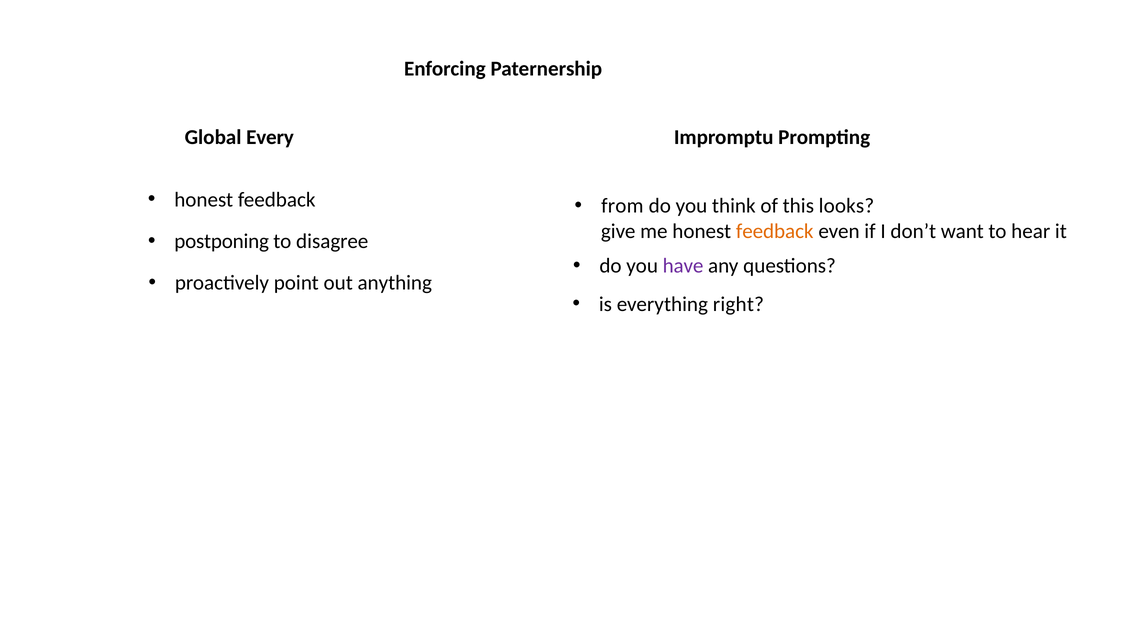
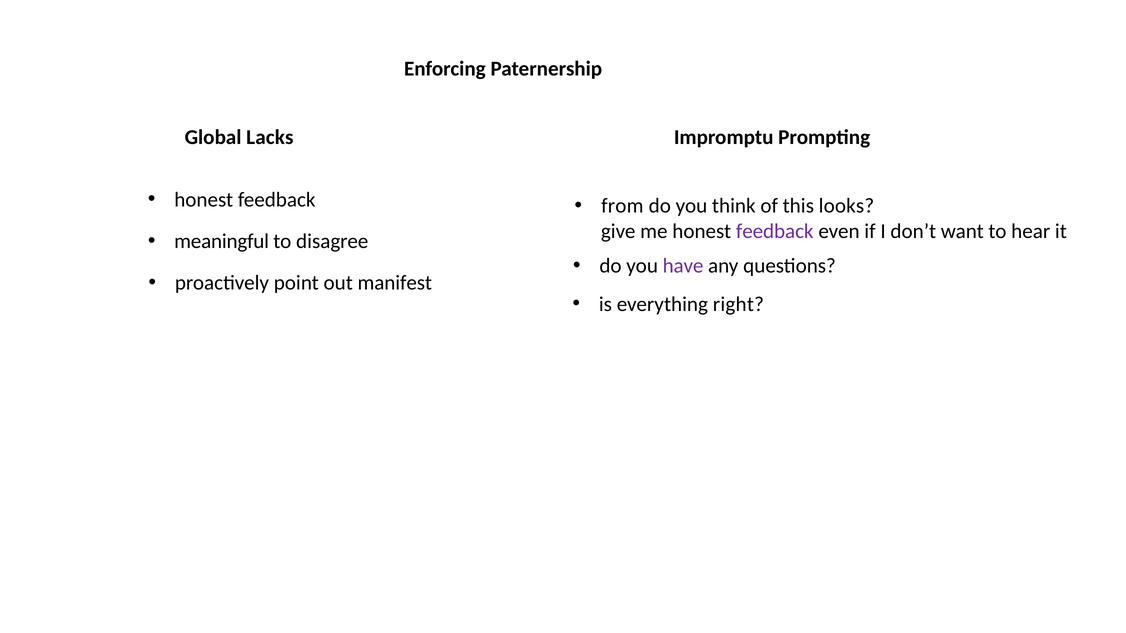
Every: Every -> Lacks
feedback at (775, 231) colour: orange -> purple
postponing: postponing -> meaningful
anything: anything -> manifest
